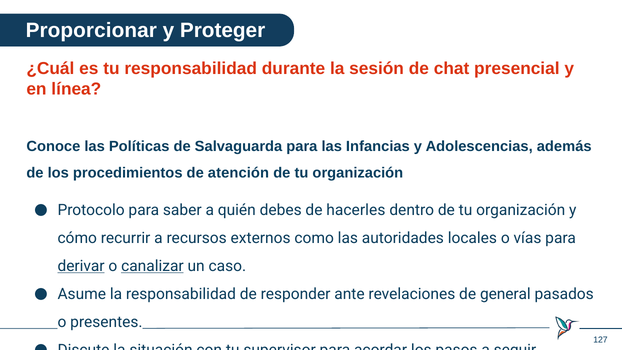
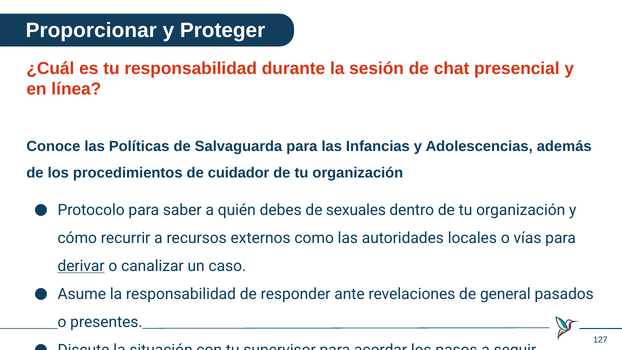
atención: atención -> cuidador
hacerles: hacerles -> sexuales
canalizar underline: present -> none
